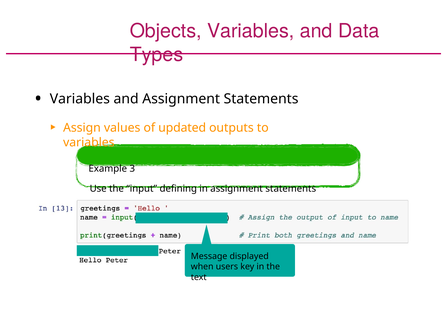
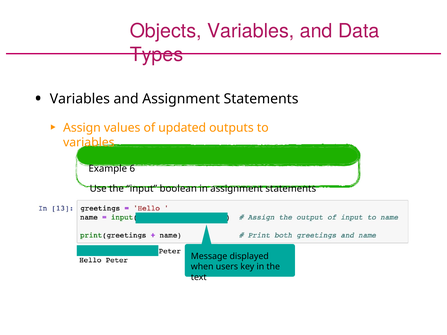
3: 3 -> 6
defining: defining -> boolean
